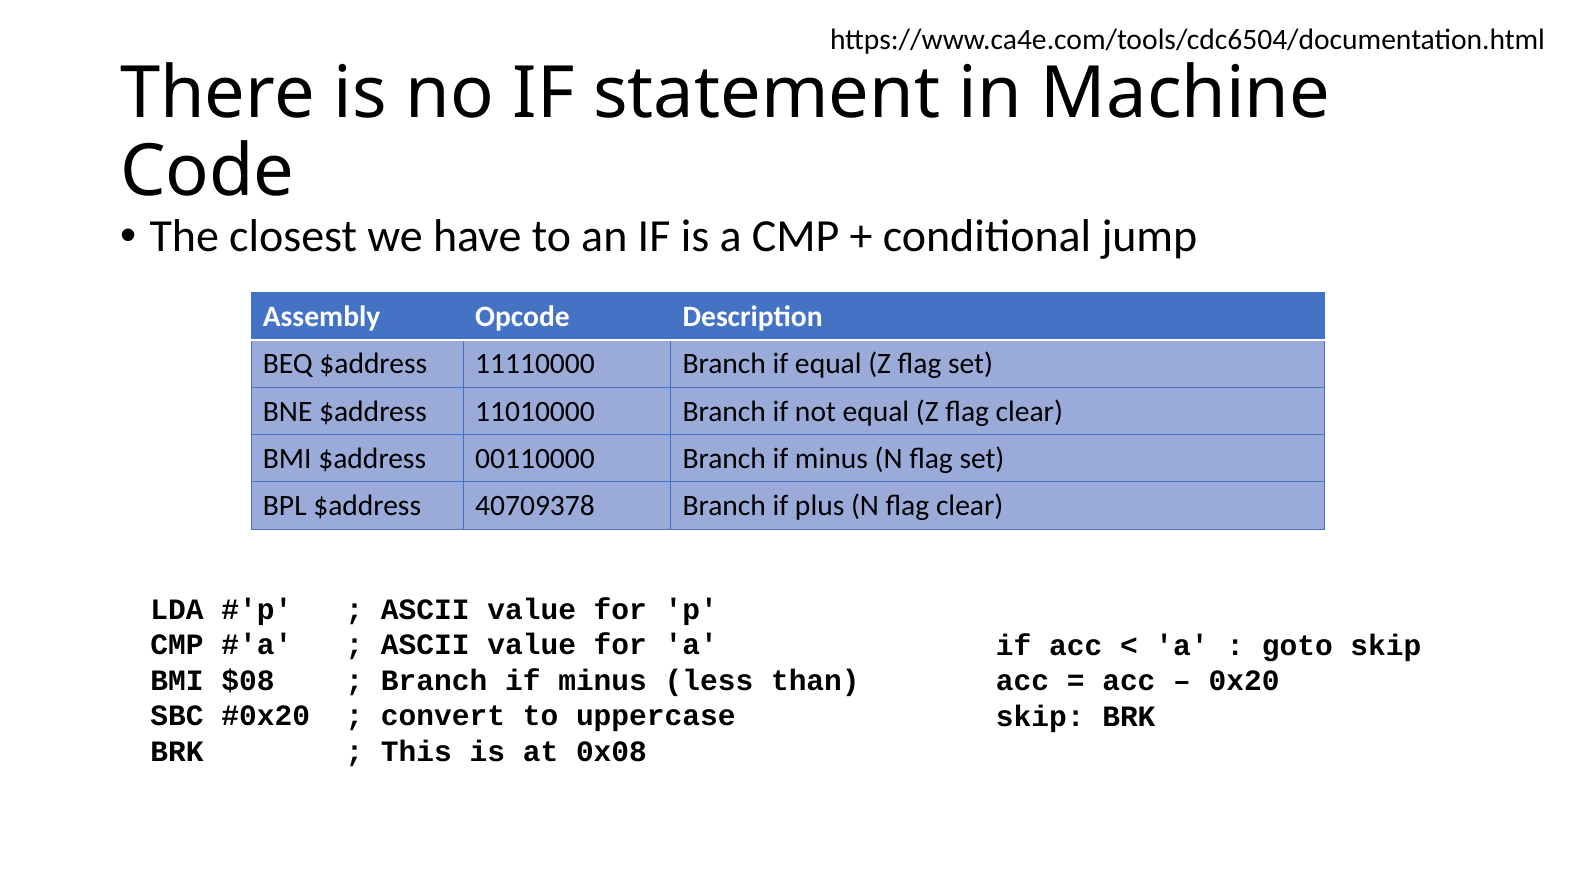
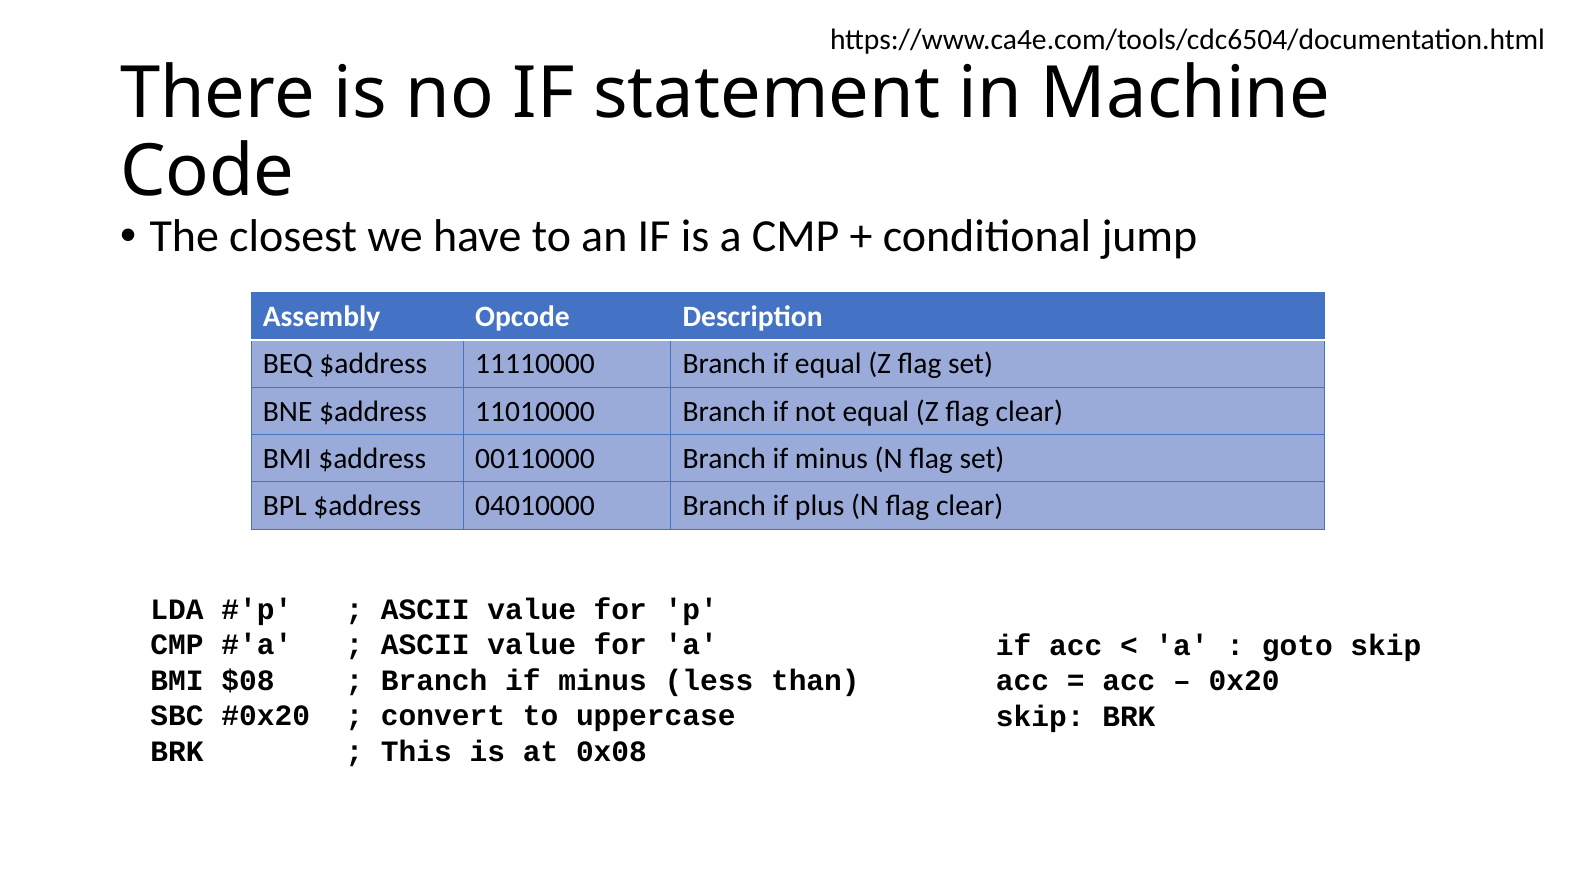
40709378: 40709378 -> 04010000
